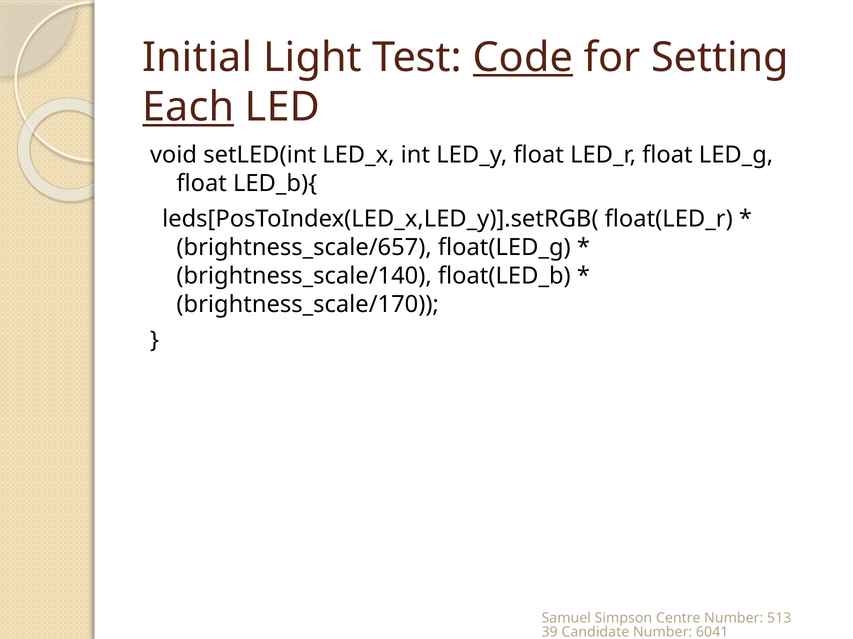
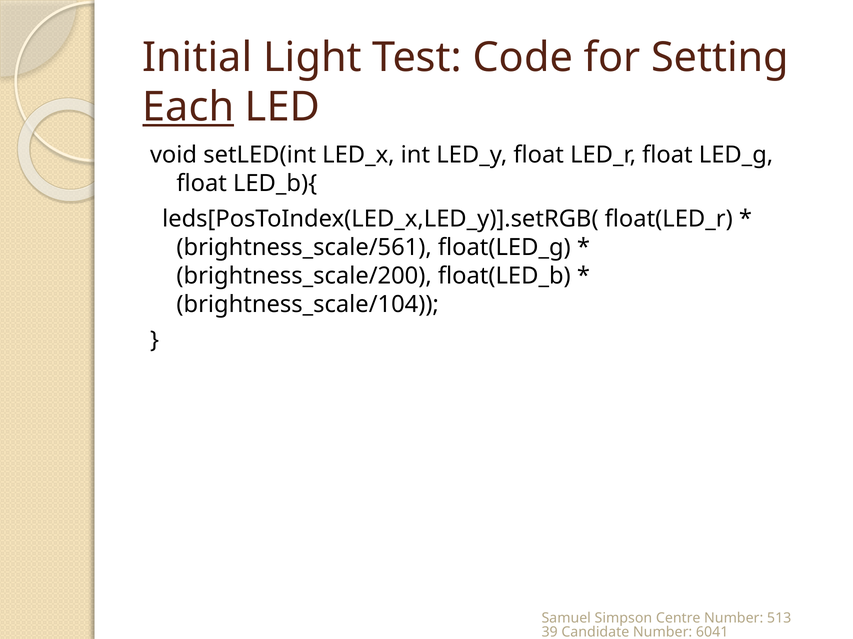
Code underline: present -> none
brightness_scale/657: brightness_scale/657 -> brightness_scale/561
brightness_scale/140: brightness_scale/140 -> brightness_scale/200
brightness_scale/170: brightness_scale/170 -> brightness_scale/104
